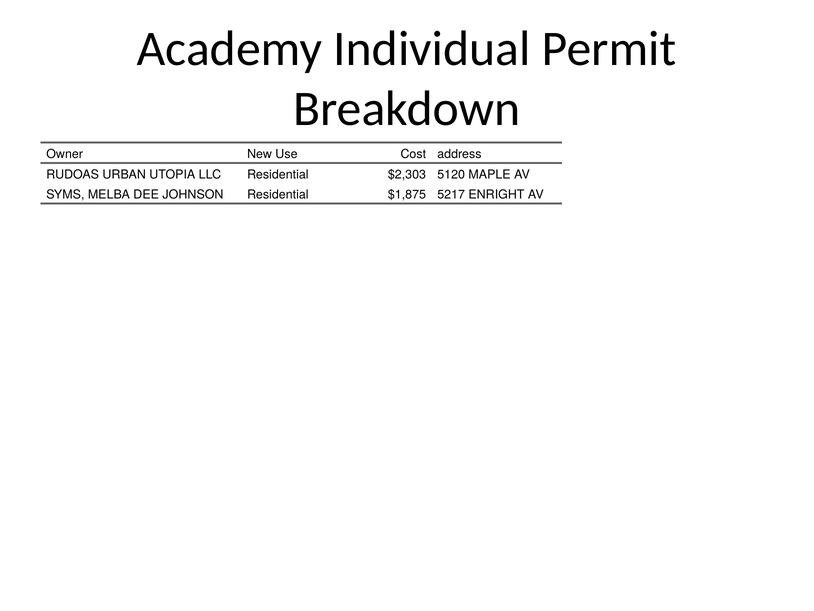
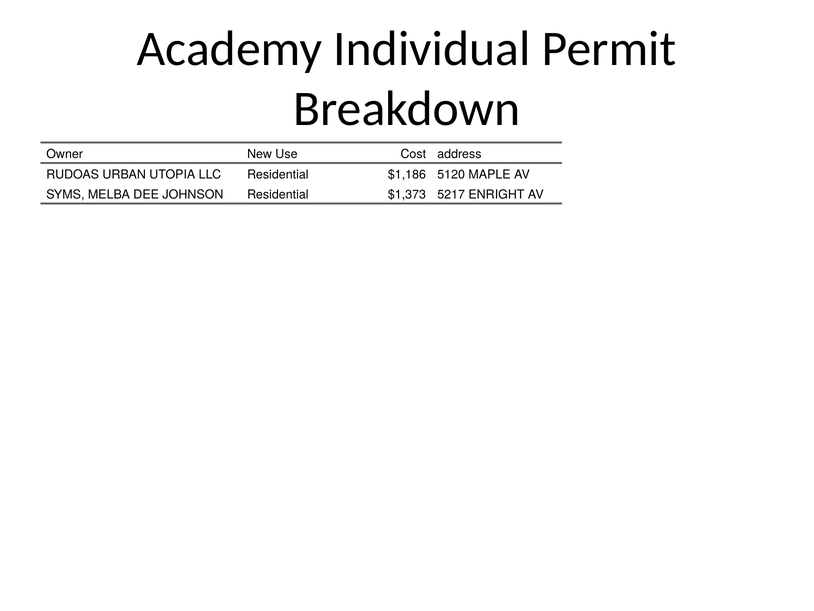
$2,303: $2,303 -> $1,186
$1,875: $1,875 -> $1,373
